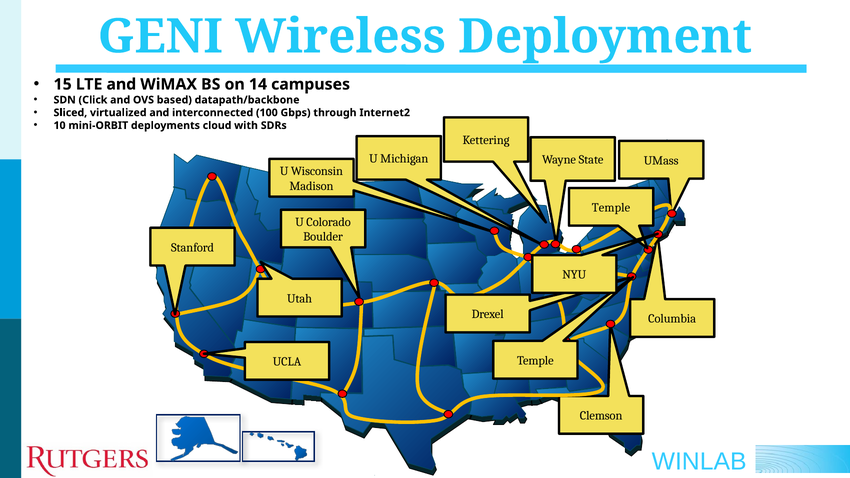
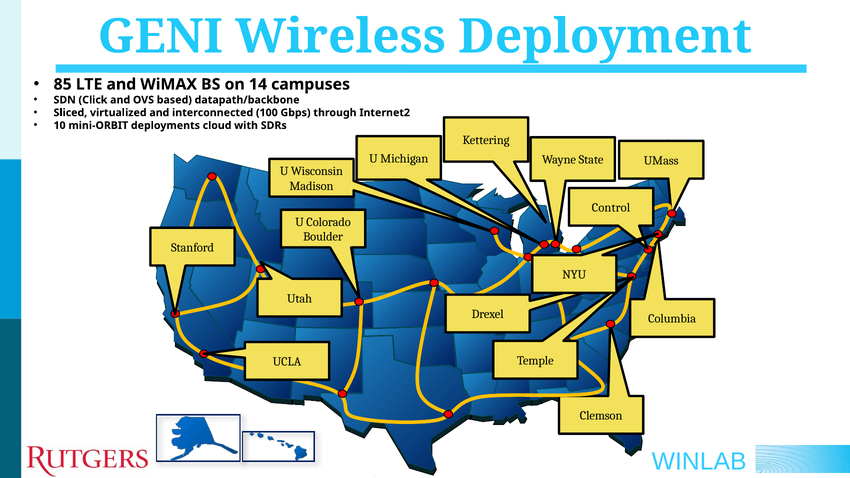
15: 15 -> 85
Temple at (611, 208): Temple -> Control
